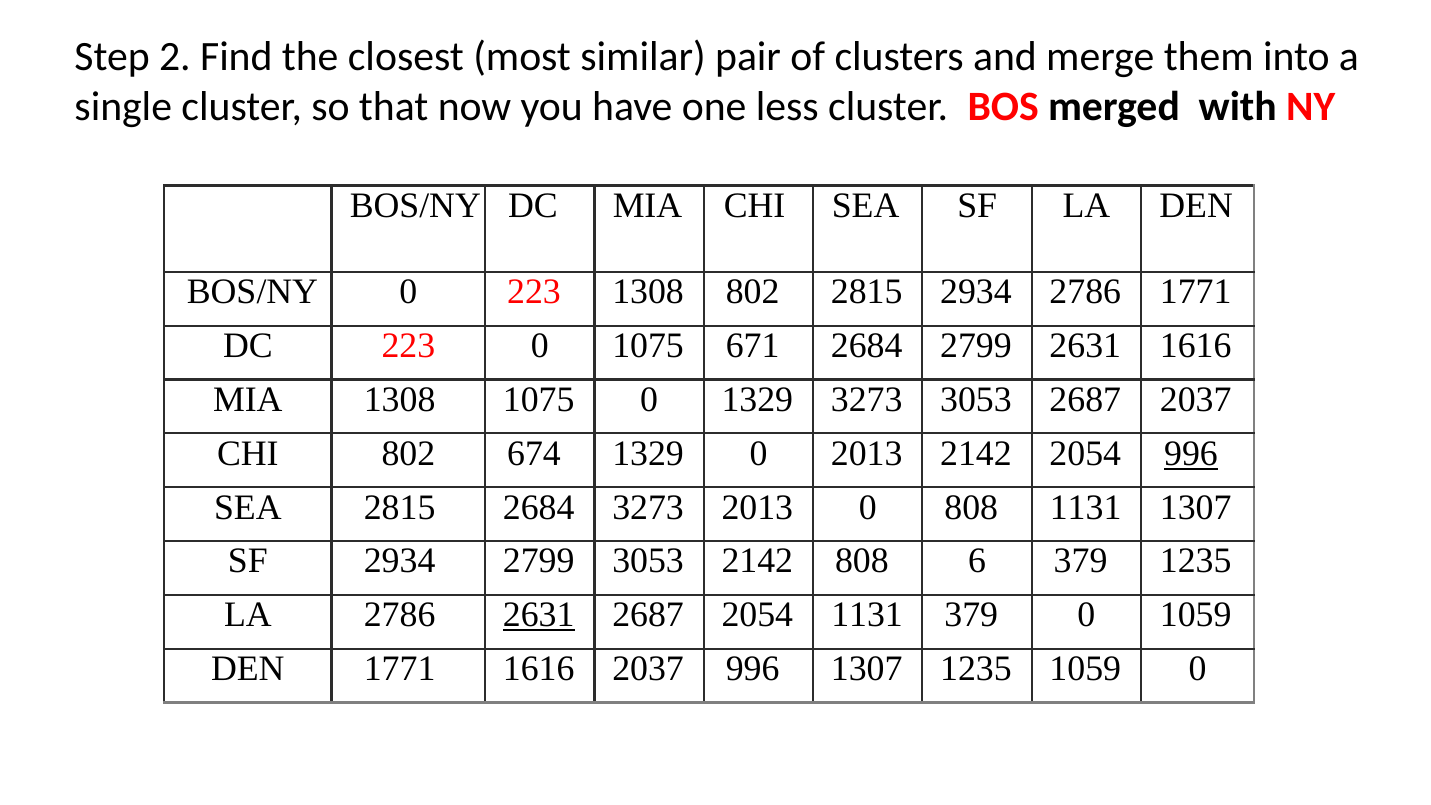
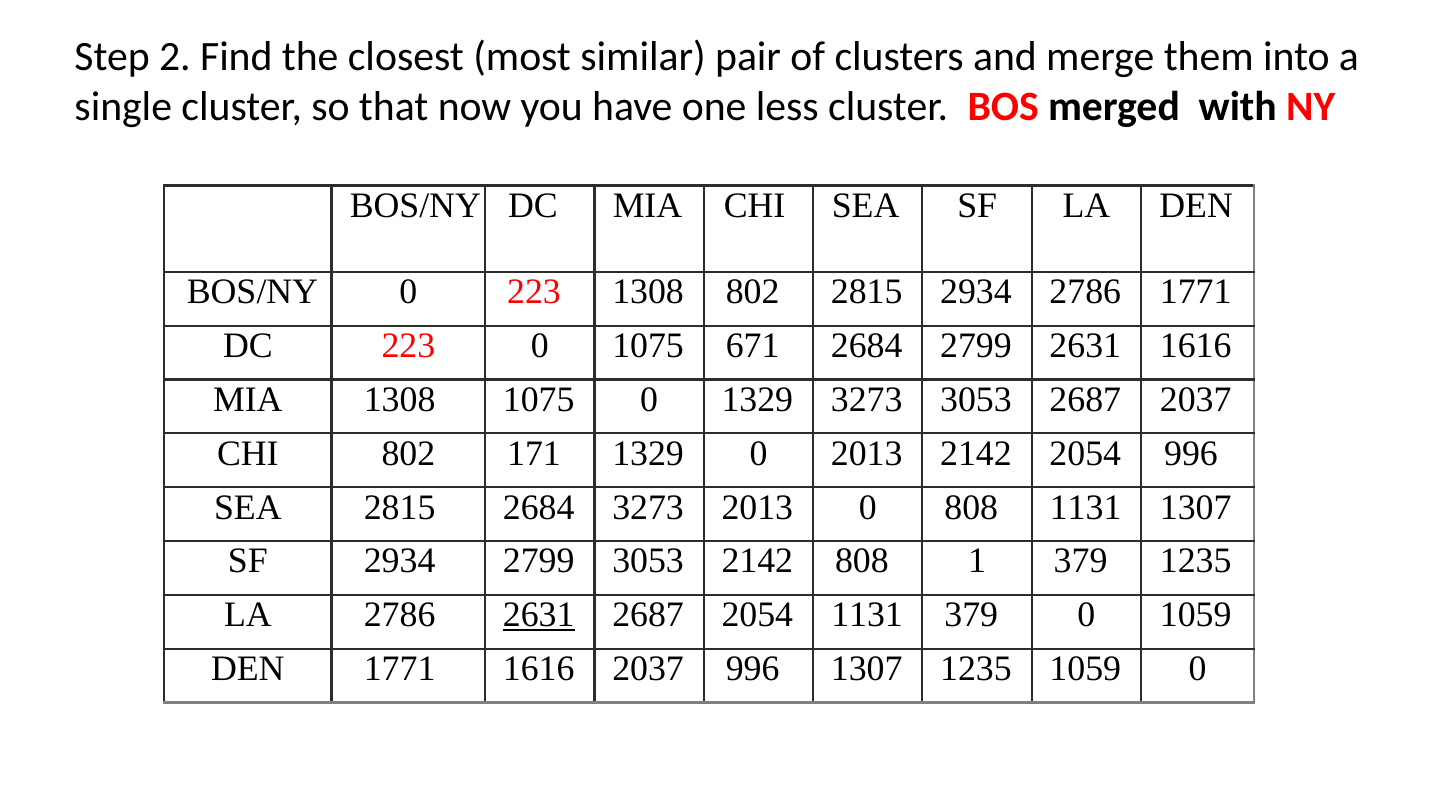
674: 674 -> 171
996 at (1191, 453) underline: present -> none
6: 6 -> 1
